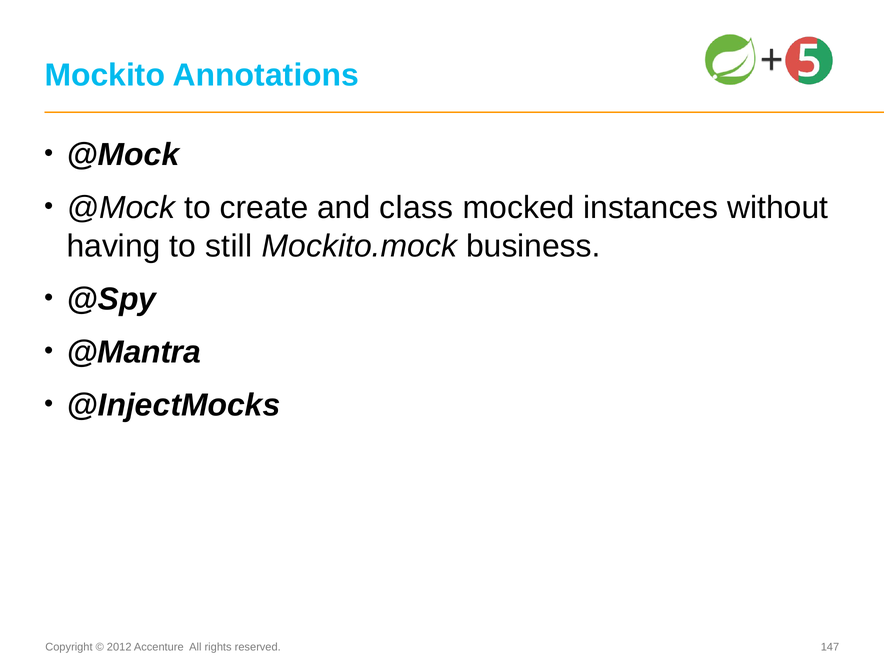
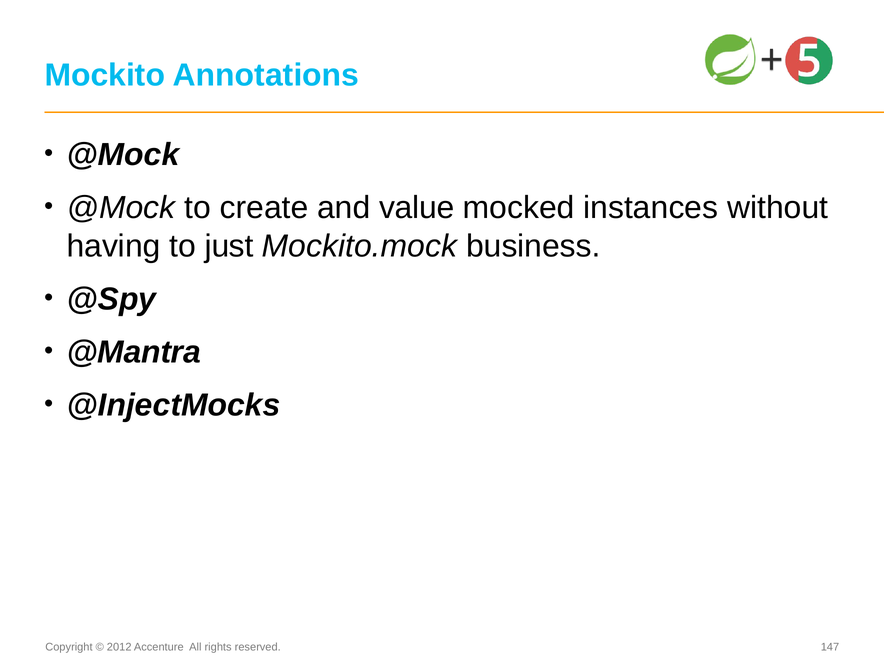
class: class -> value
still: still -> just
